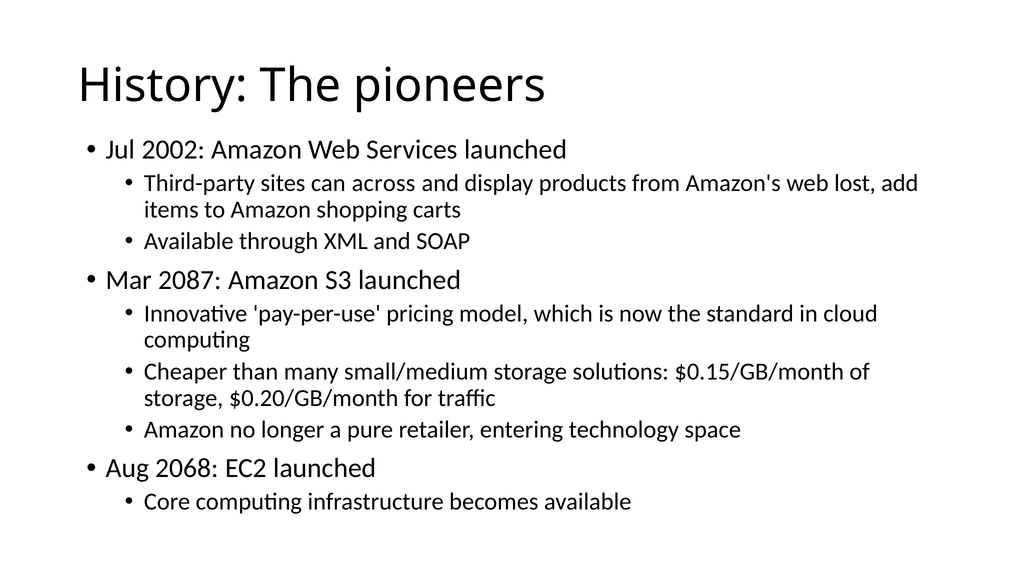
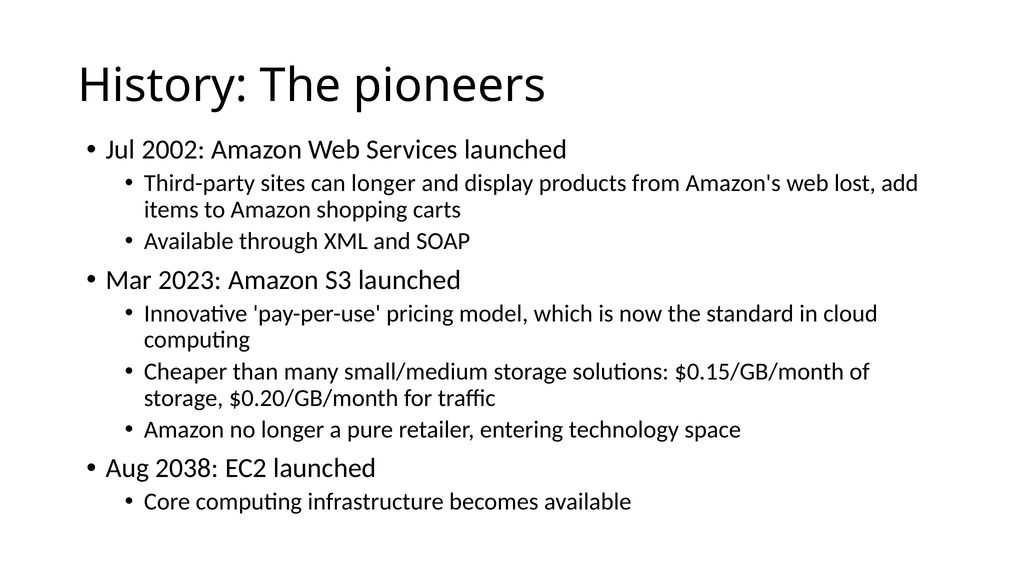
can across: across -> longer
2087: 2087 -> 2023
2068: 2068 -> 2038
